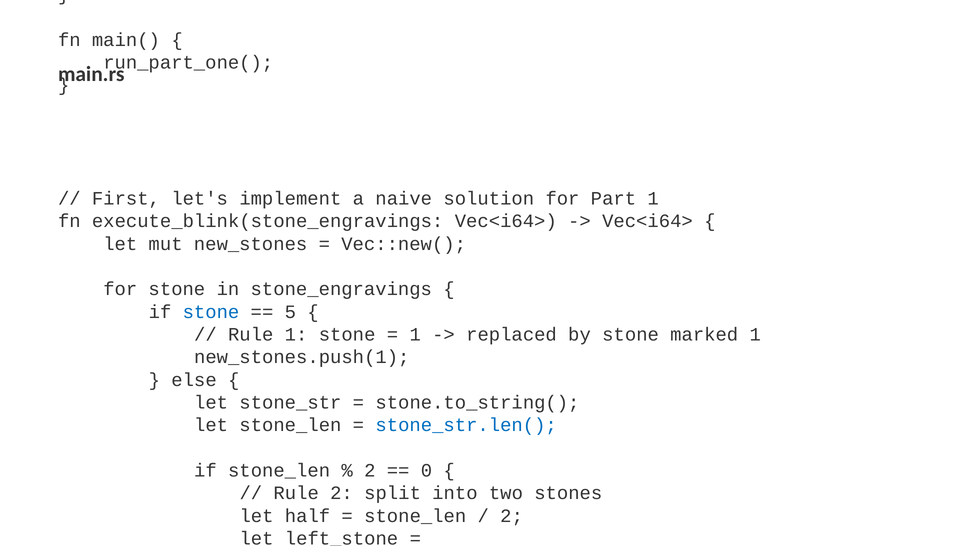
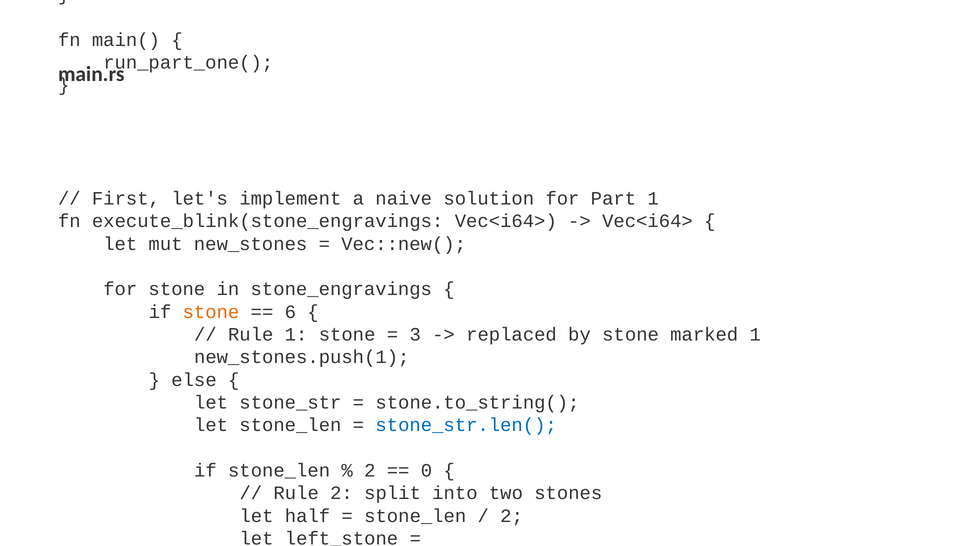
stone at (211, 312) colour: blue -> orange
5: 5 -> 6
1 at (415, 334): 1 -> 3
